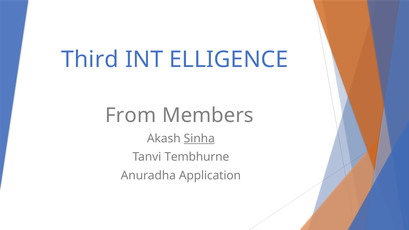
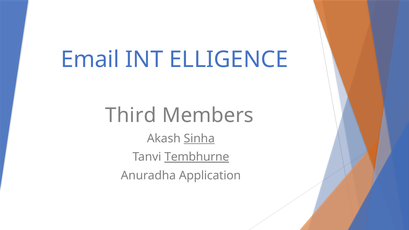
Third: Third -> Email
From: From -> Third
Tembhurne underline: none -> present
